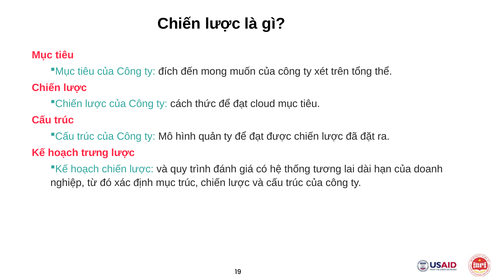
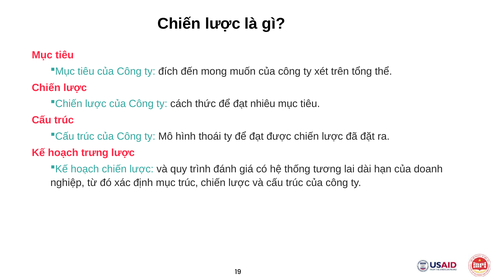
cloud: cloud -> nhiêu
quản: quản -> thoái
